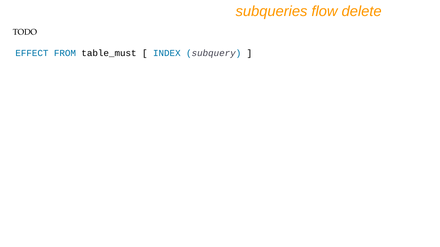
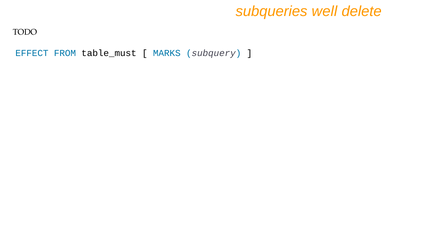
flow: flow -> well
INDEX: INDEX -> MARKS
